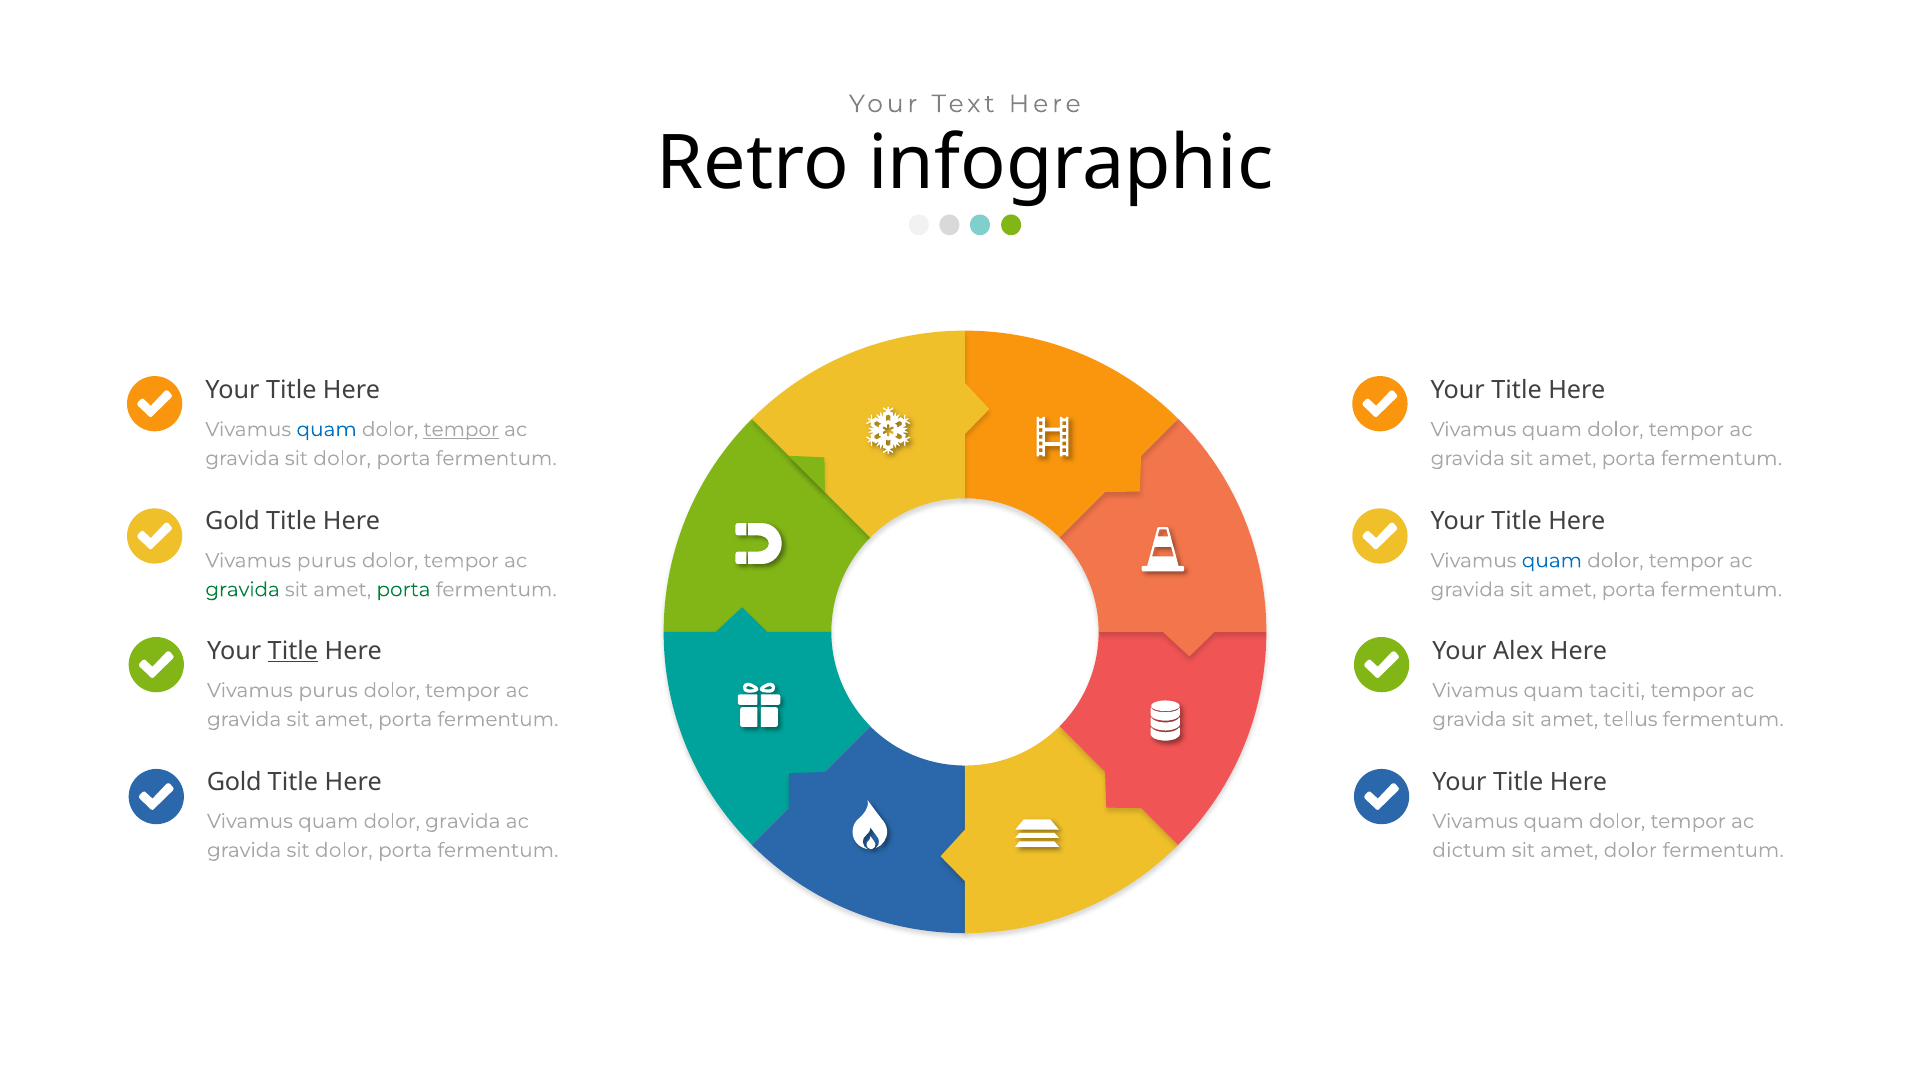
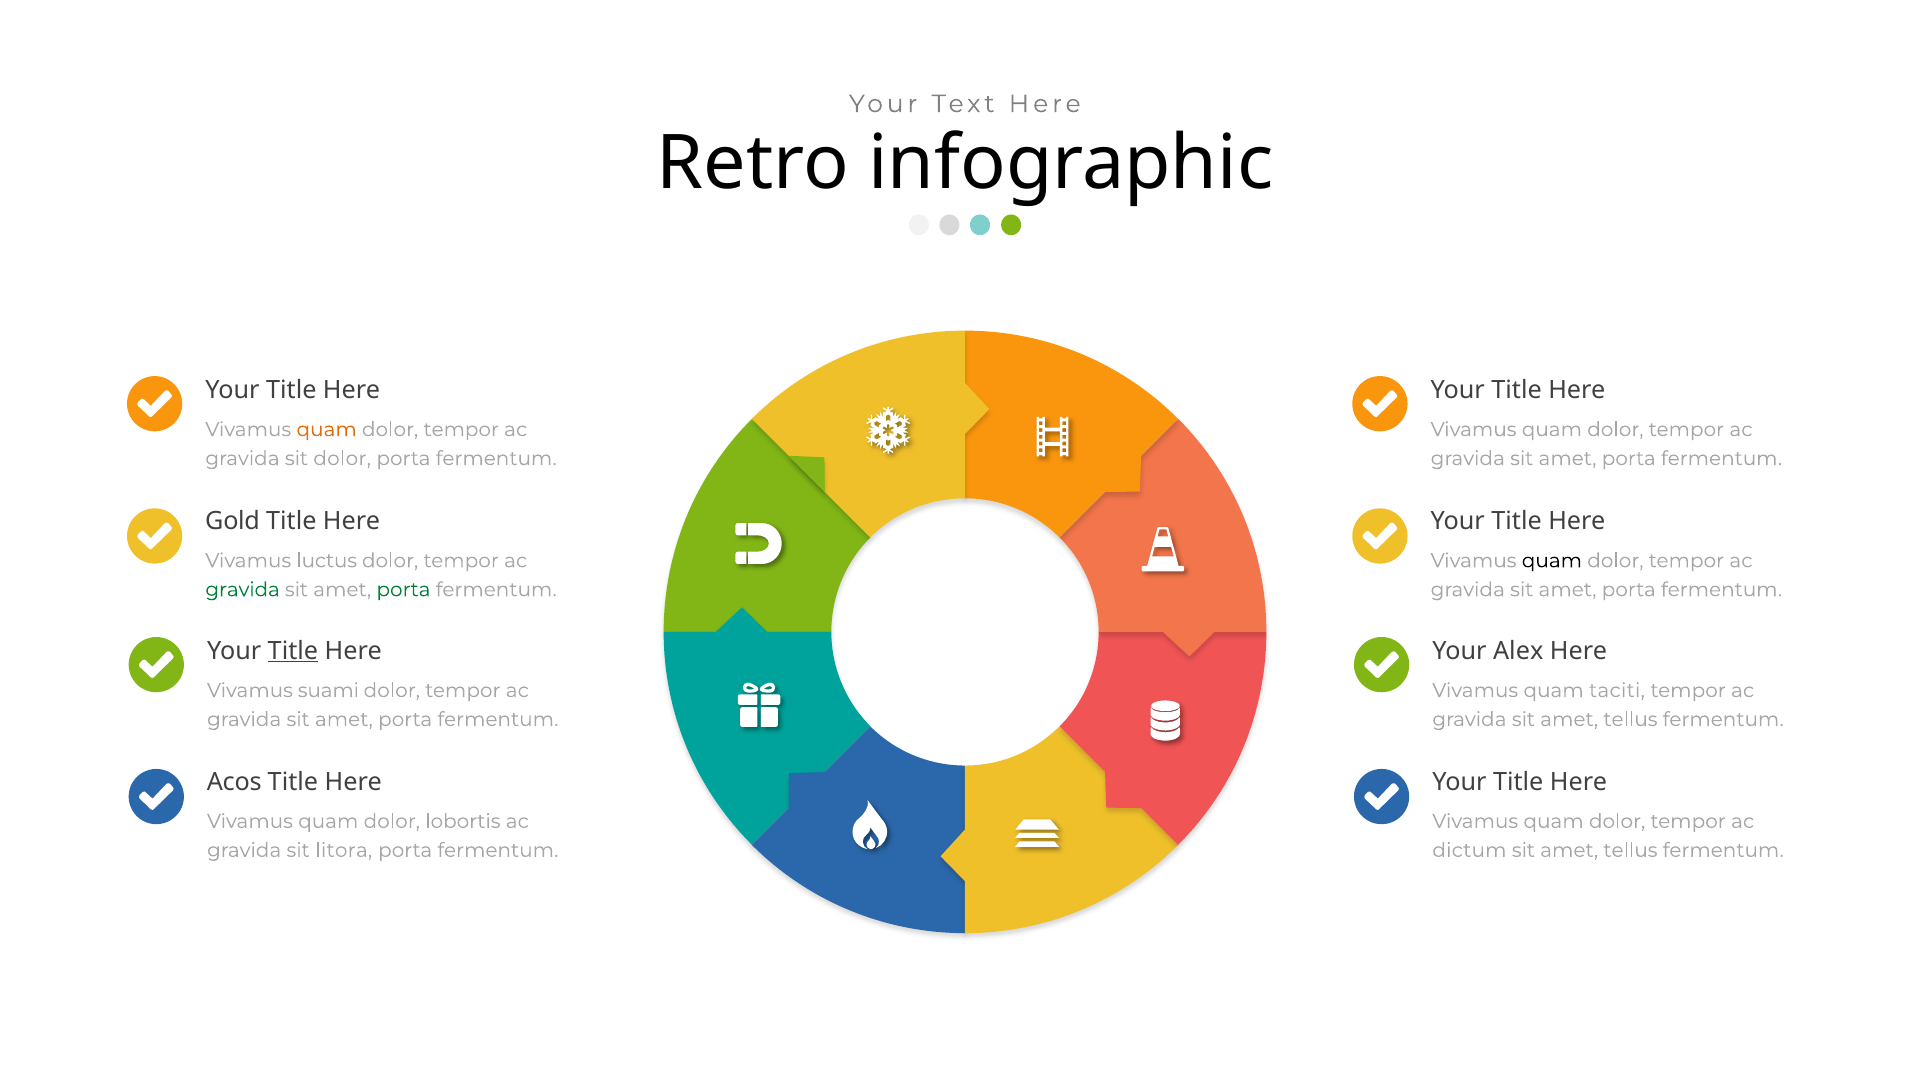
quam at (327, 430) colour: blue -> orange
tempor at (461, 430) underline: present -> none
purus at (326, 561): purus -> luctus
quam at (1552, 561) colour: blue -> black
purus at (328, 691): purus -> suami
Gold at (234, 782): Gold -> Acos
dolor gravida: gravida -> lobortis
dolor at (344, 851): dolor -> litora
dolor at (1630, 851): dolor -> tellus
